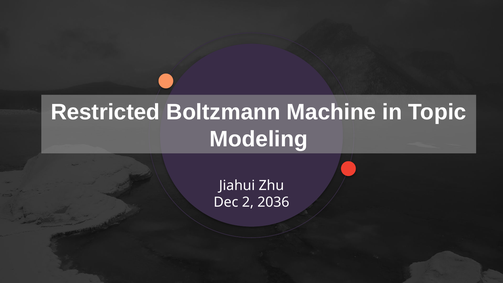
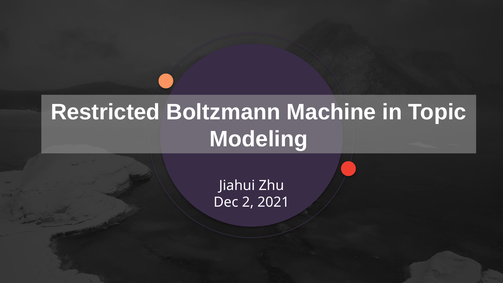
2036: 2036 -> 2021
